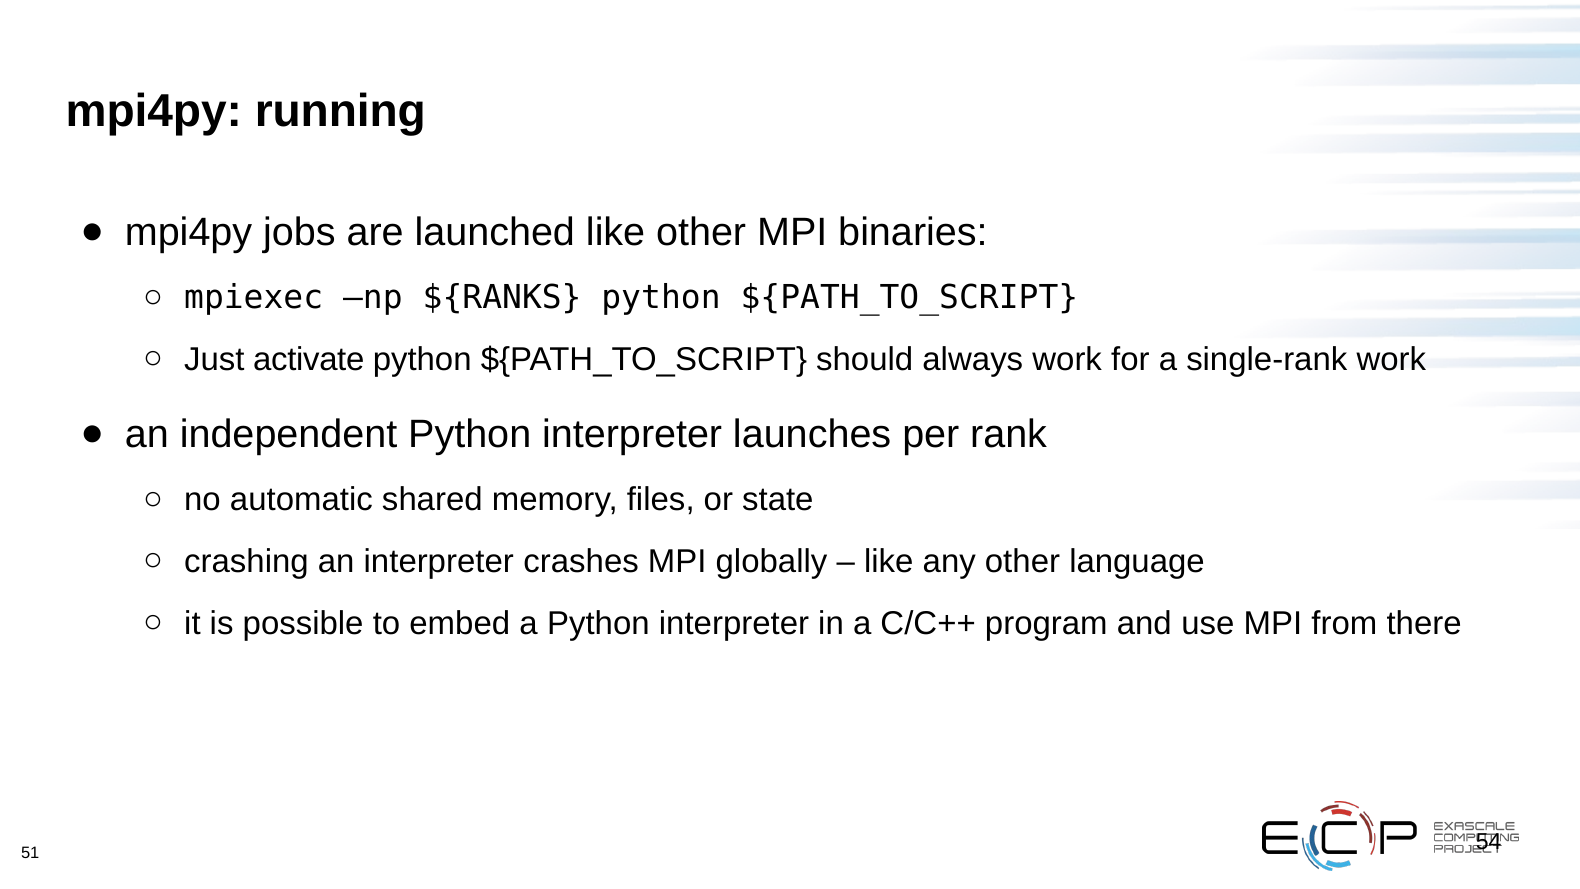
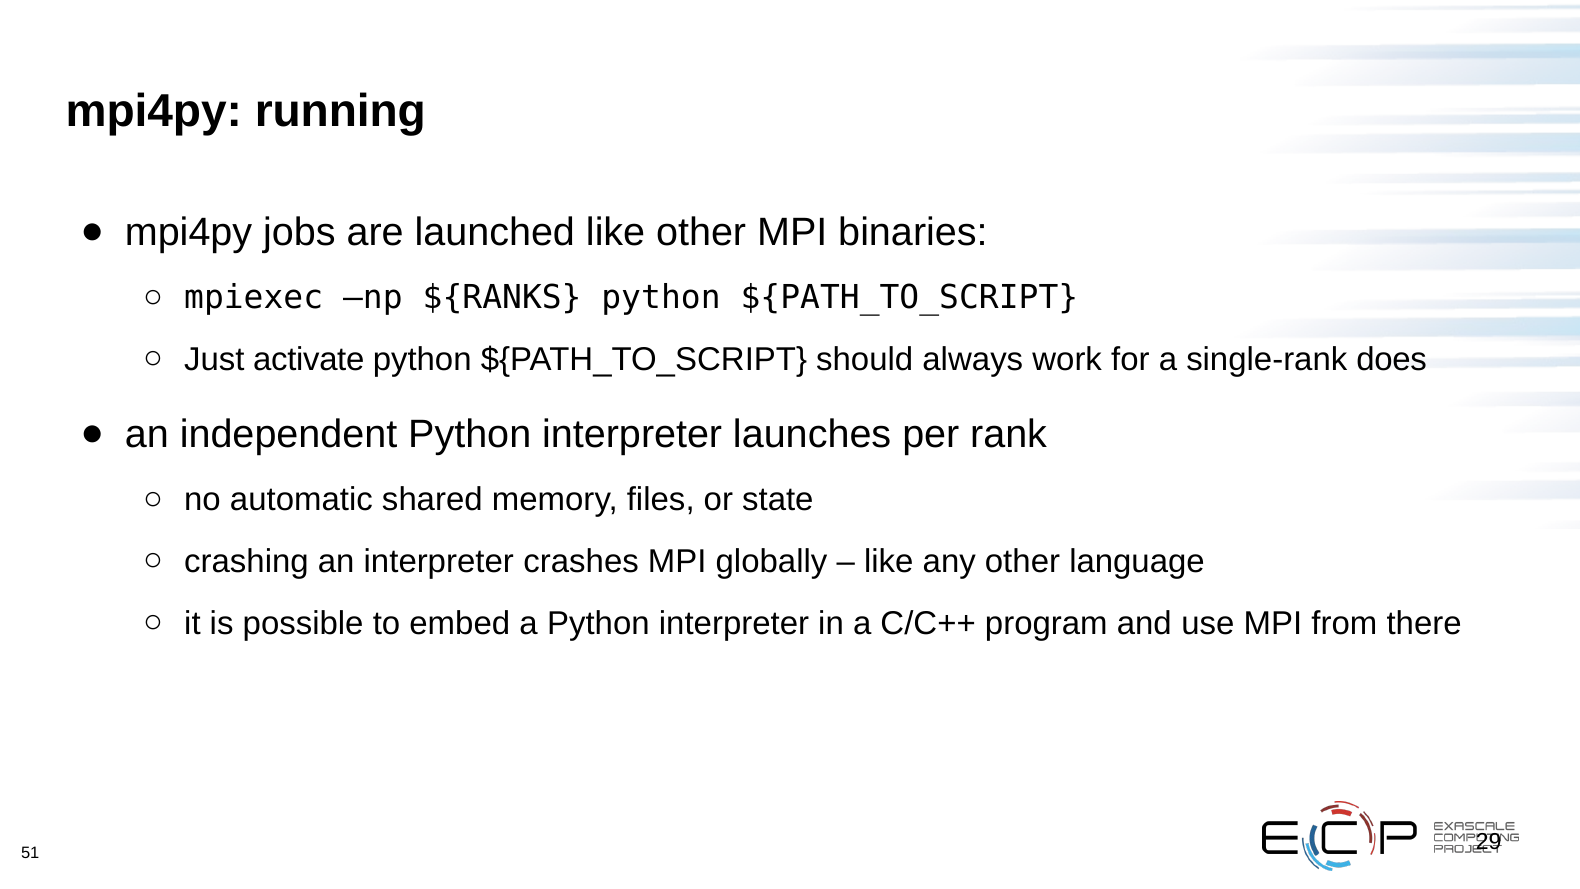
single-rank work: work -> does
54: 54 -> 29
